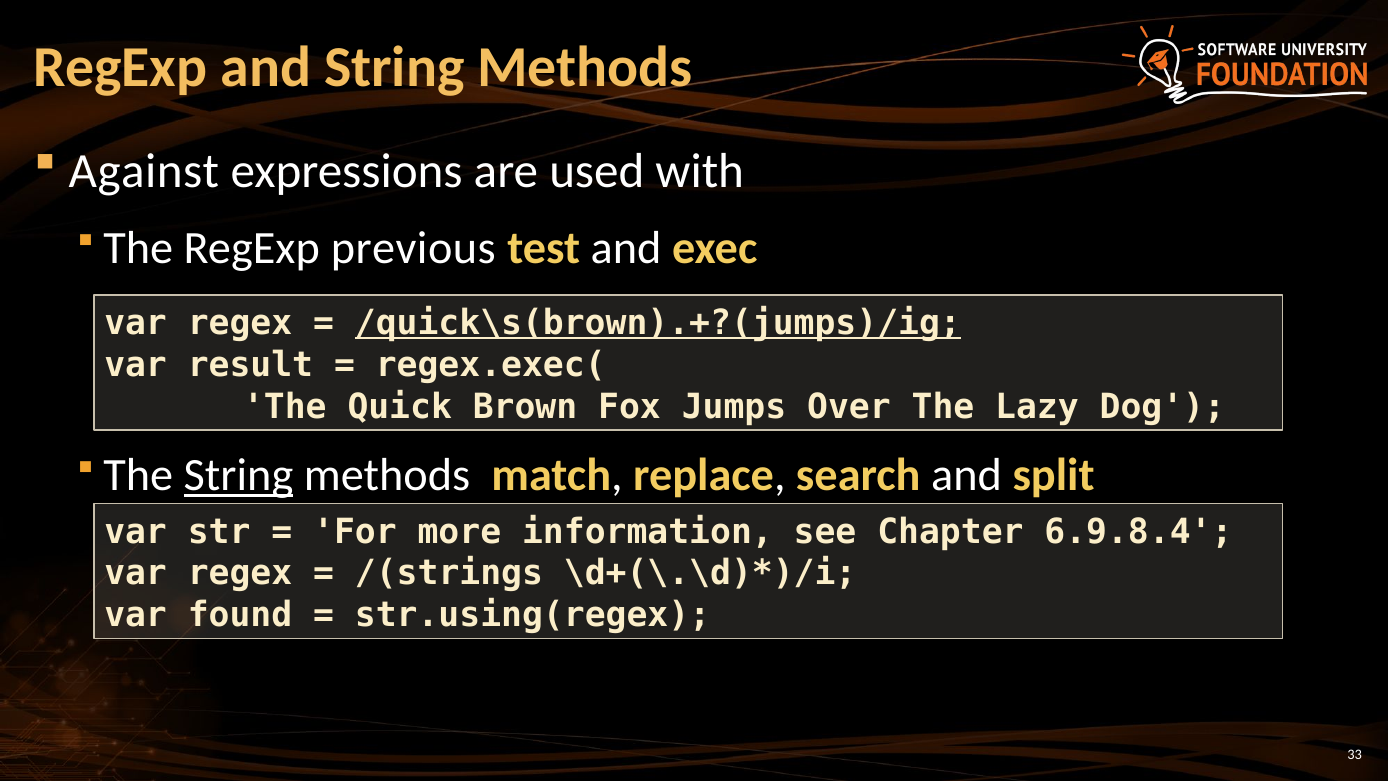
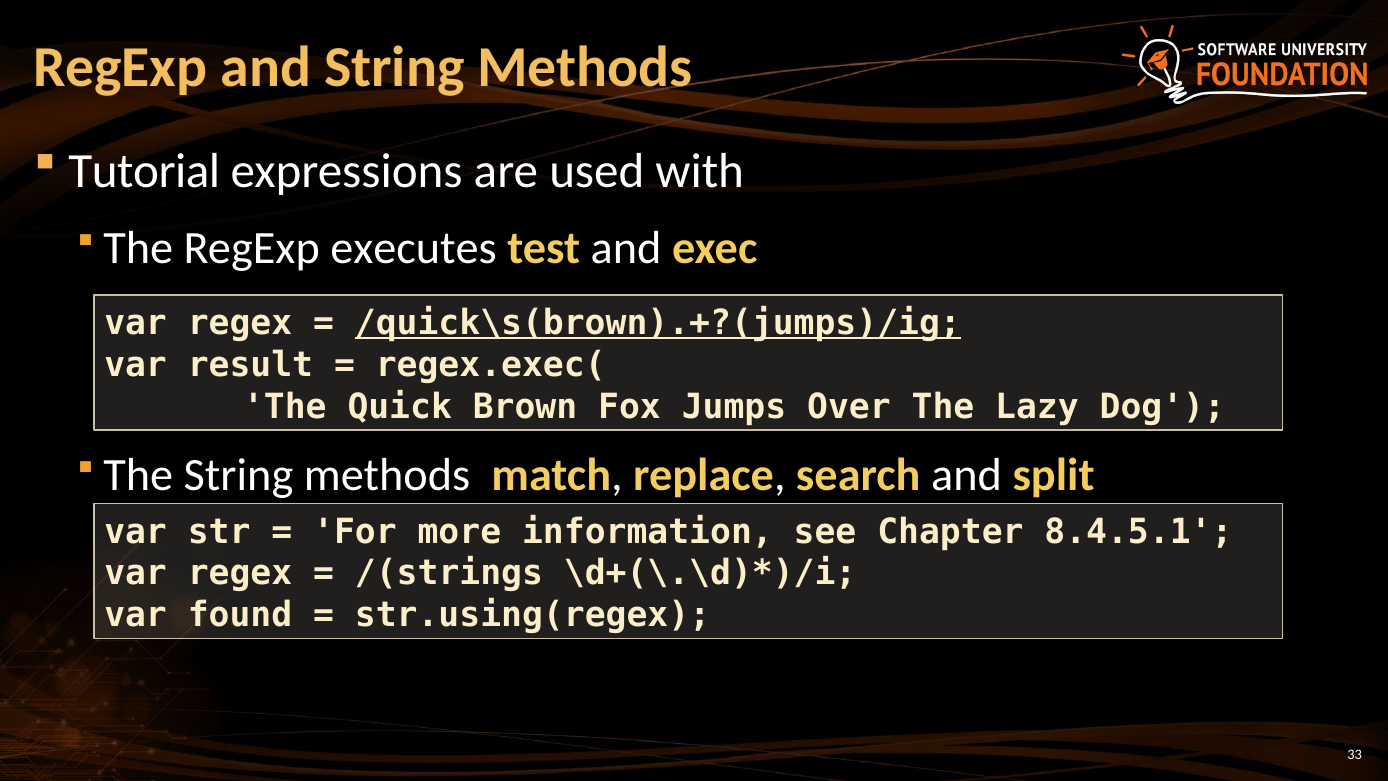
Against: Against -> Tutorial
previous: previous -> executes
String at (238, 475) underline: present -> none
6.9.8.4: 6.9.8.4 -> 8.4.5.1
